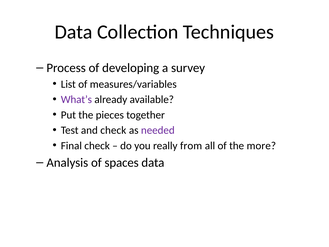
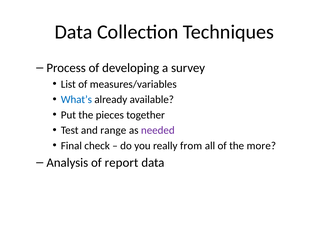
What’s colour: purple -> blue
and check: check -> range
spaces: spaces -> report
